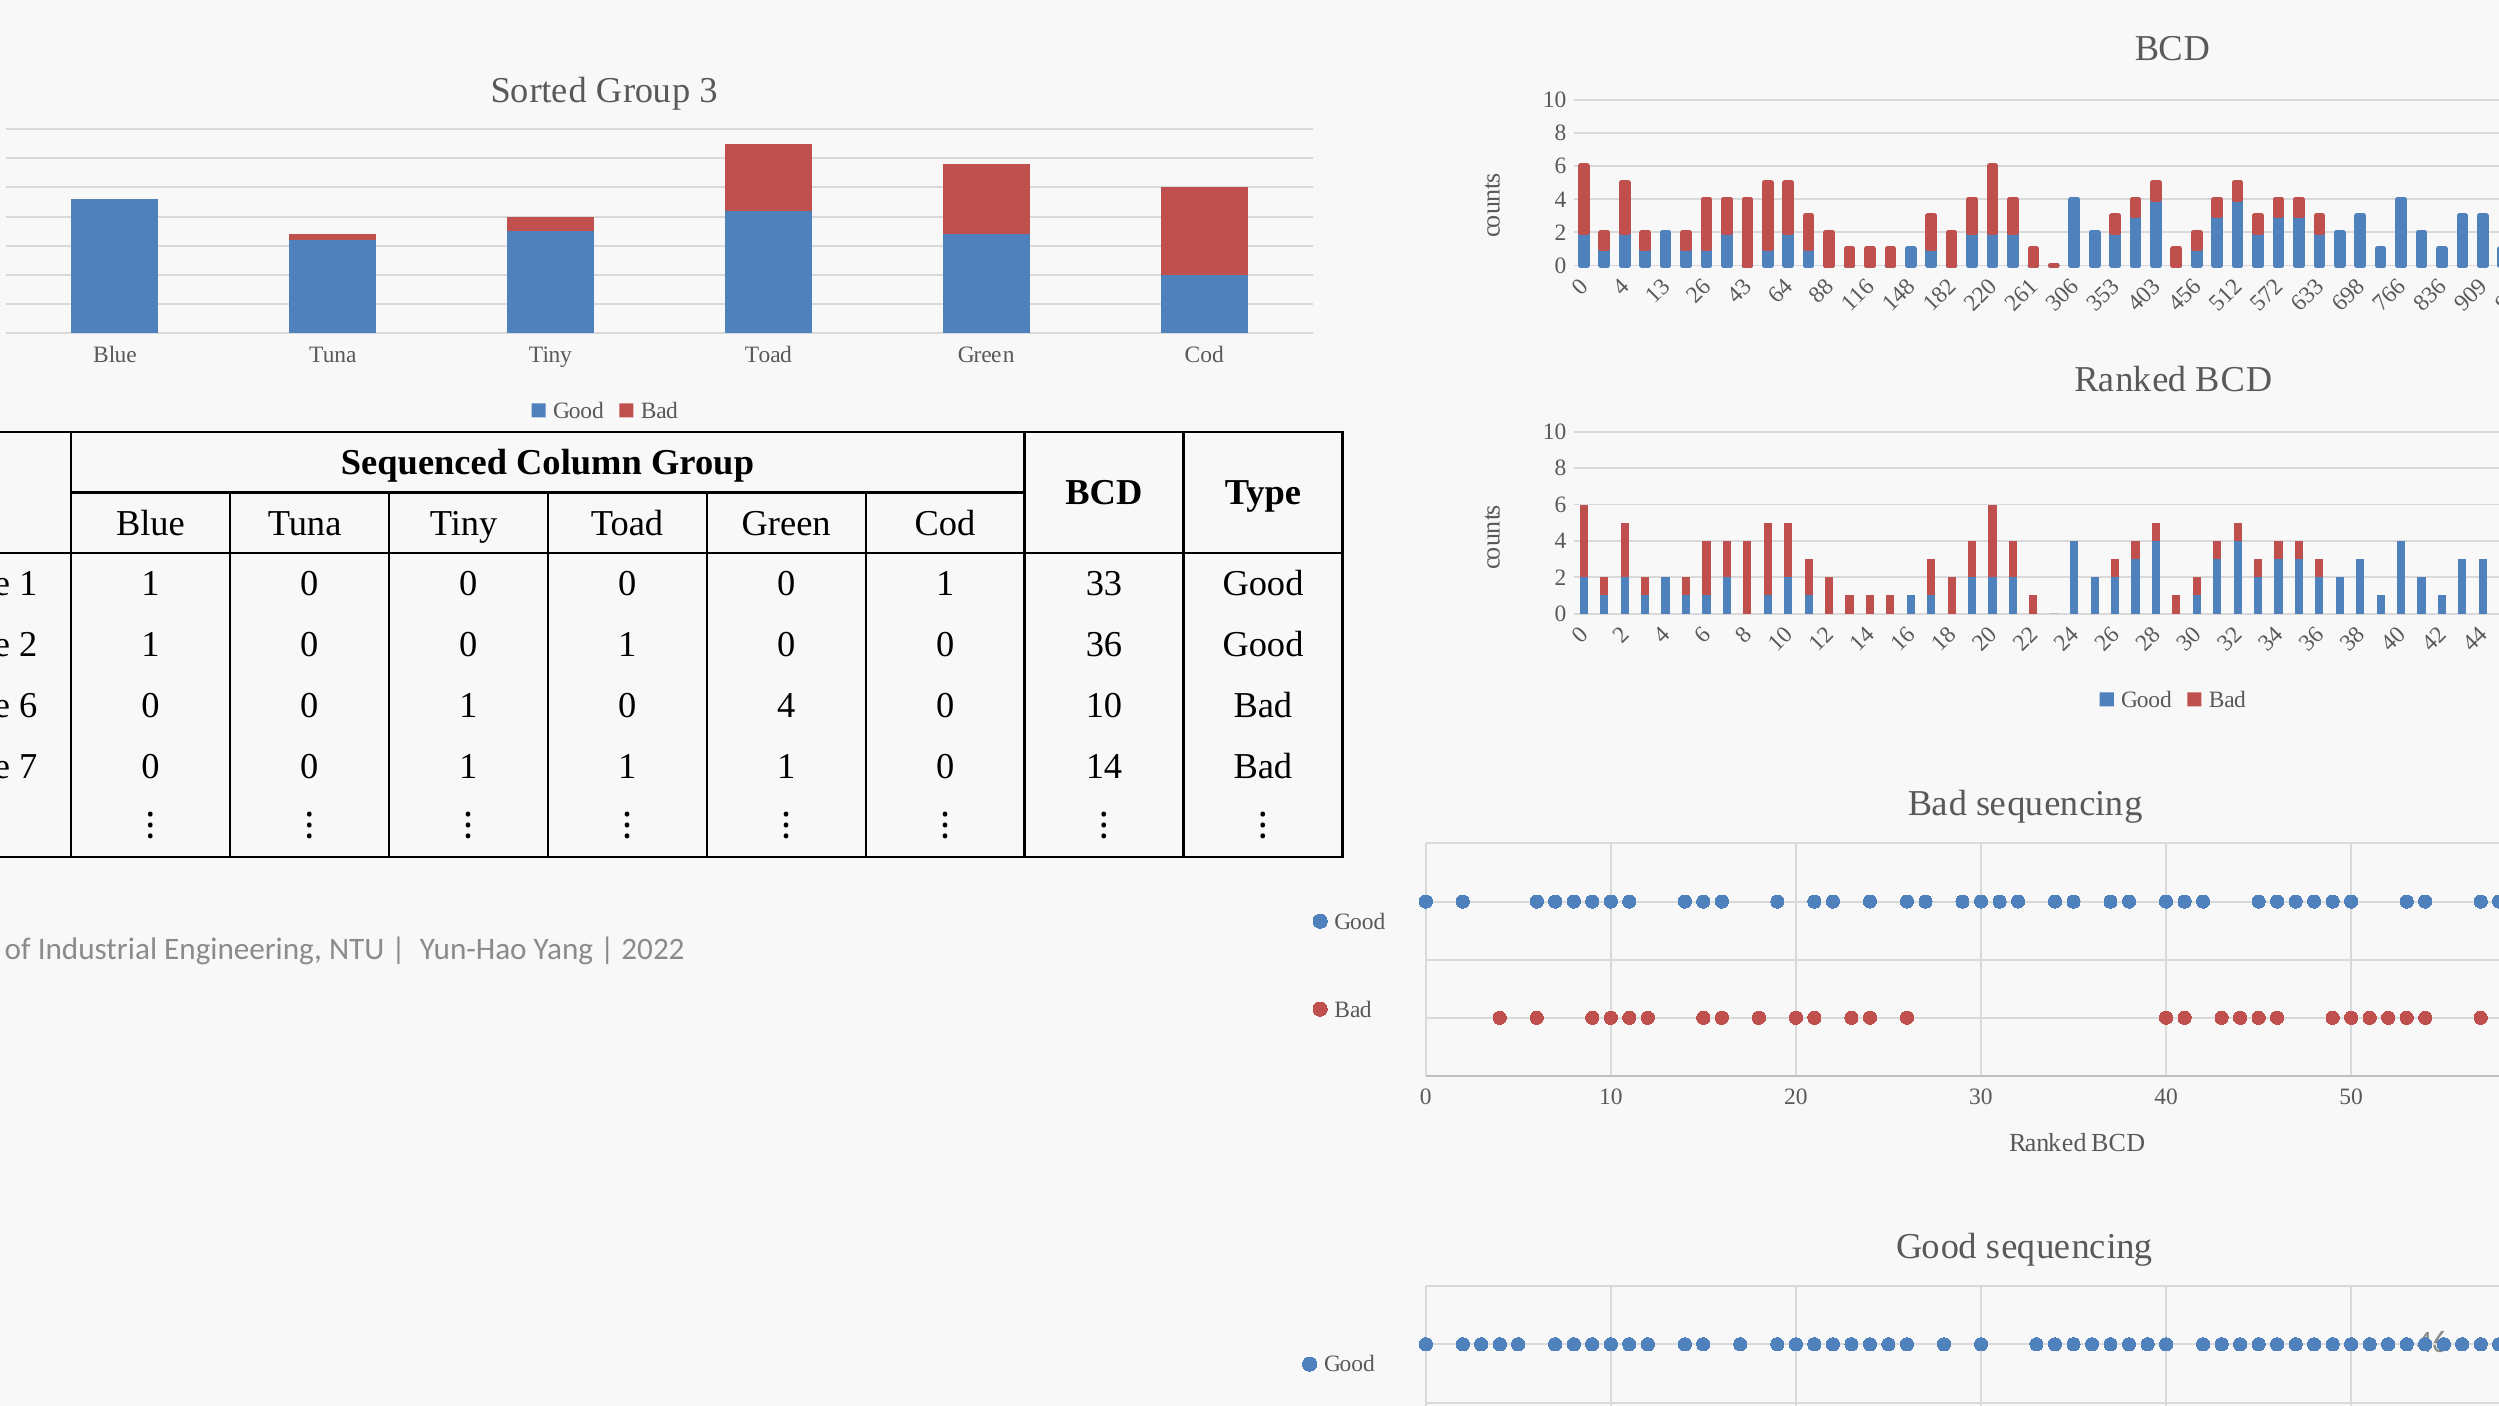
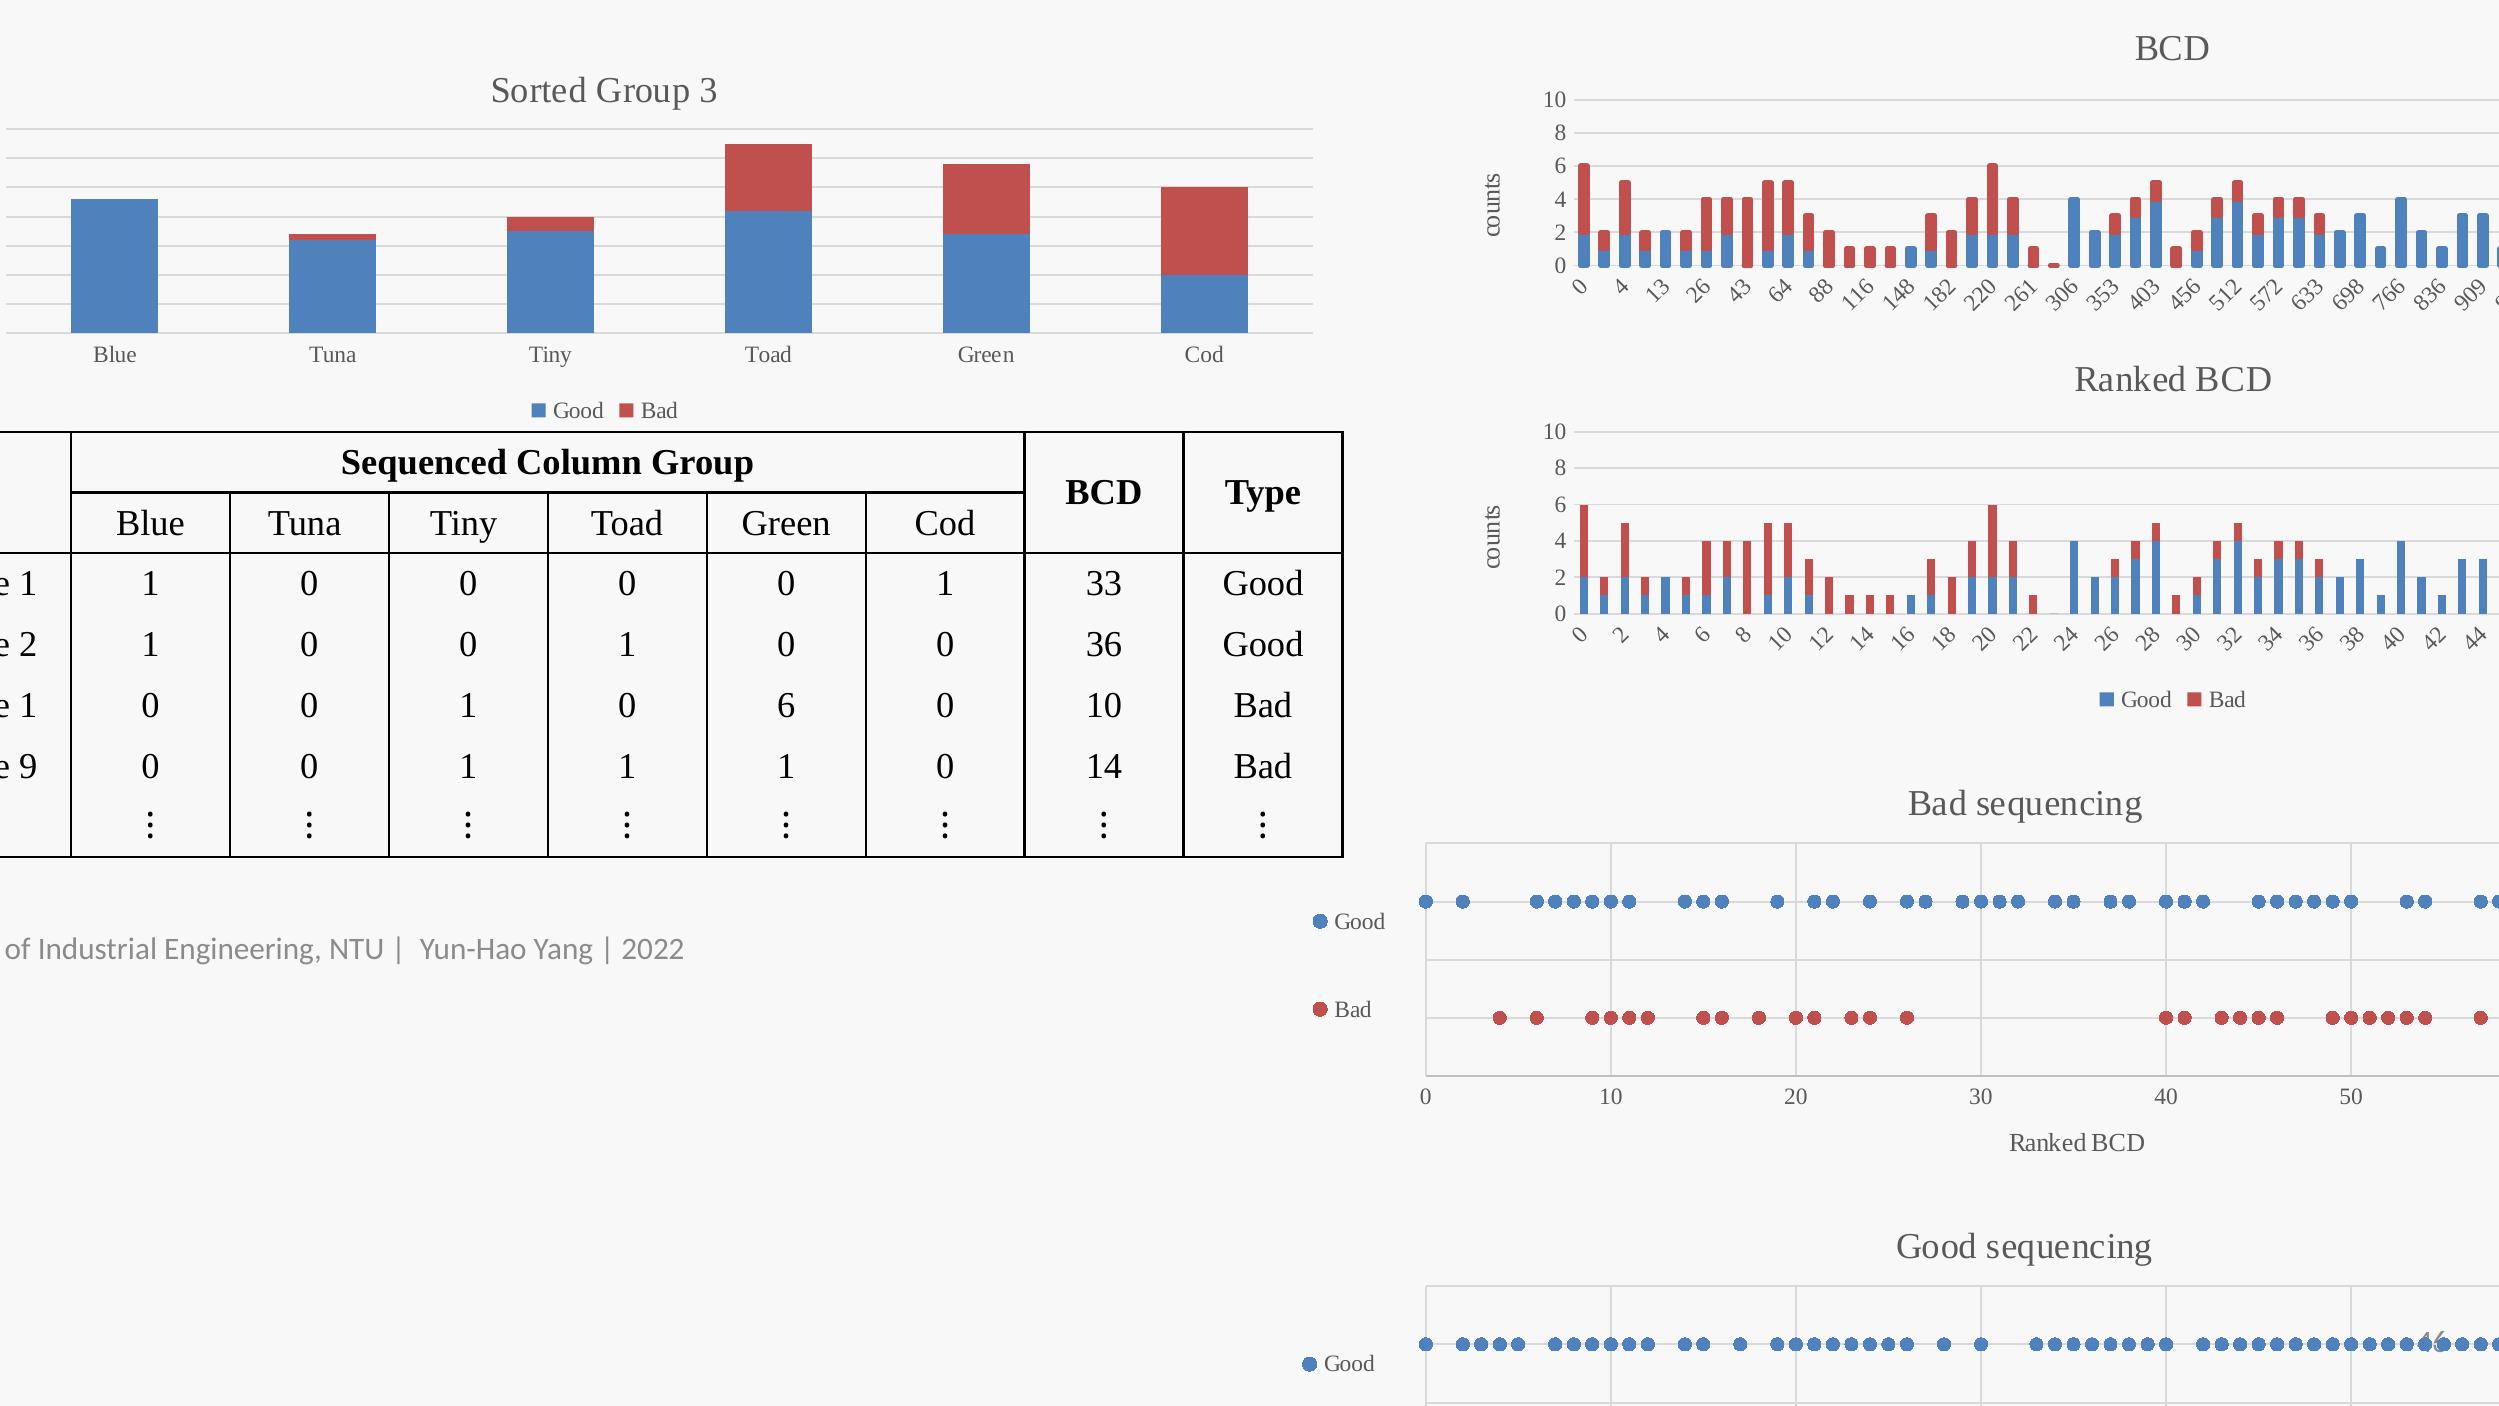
6 at (28, 705): 6 -> 1
0 1 0 4: 4 -> 6
7 at (28, 766): 7 -> 9
